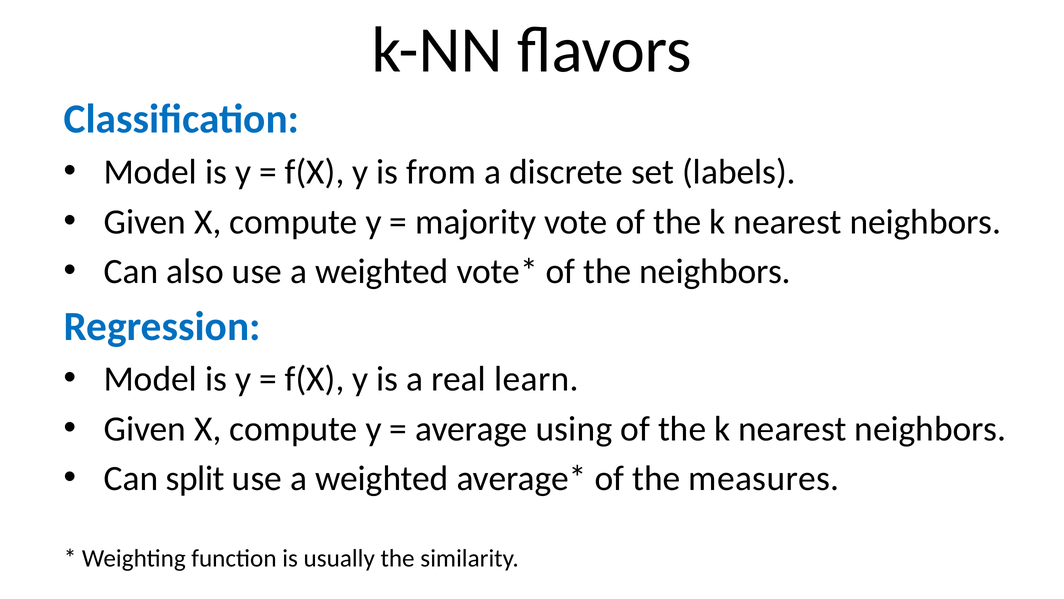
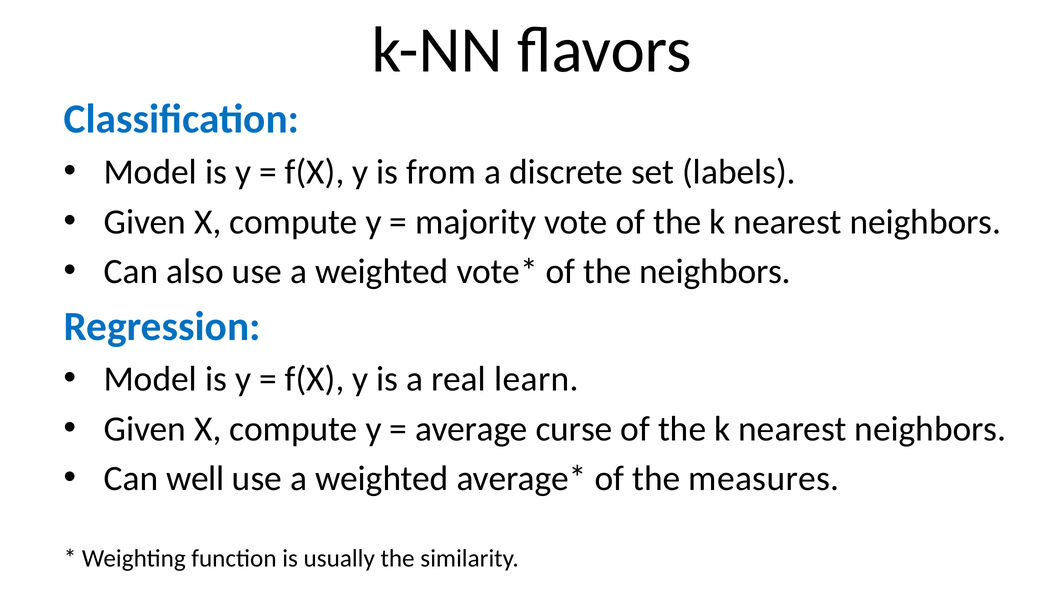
using: using -> curse
split: split -> well
